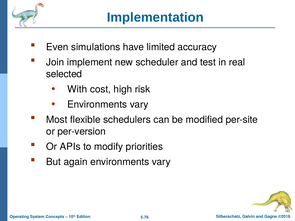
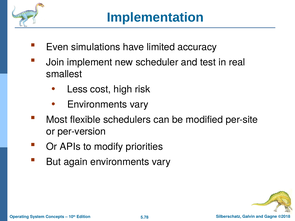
selected: selected -> smallest
With: With -> Less
